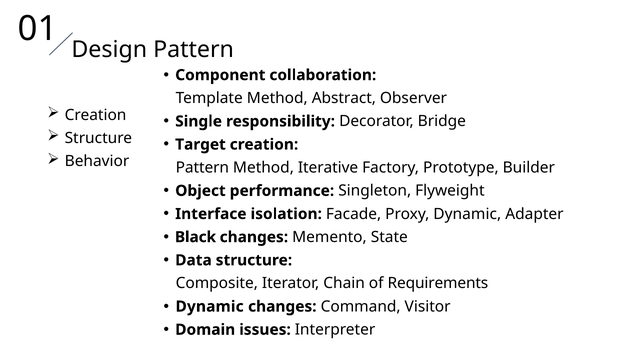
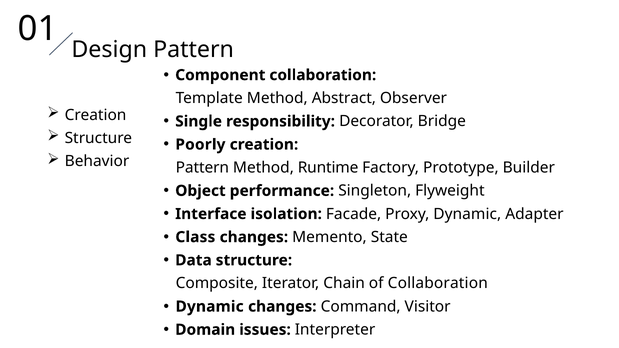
Target: Target -> Poorly
Iterative: Iterative -> Runtime
Black: Black -> Class
of Requirements: Requirements -> Collaboration
